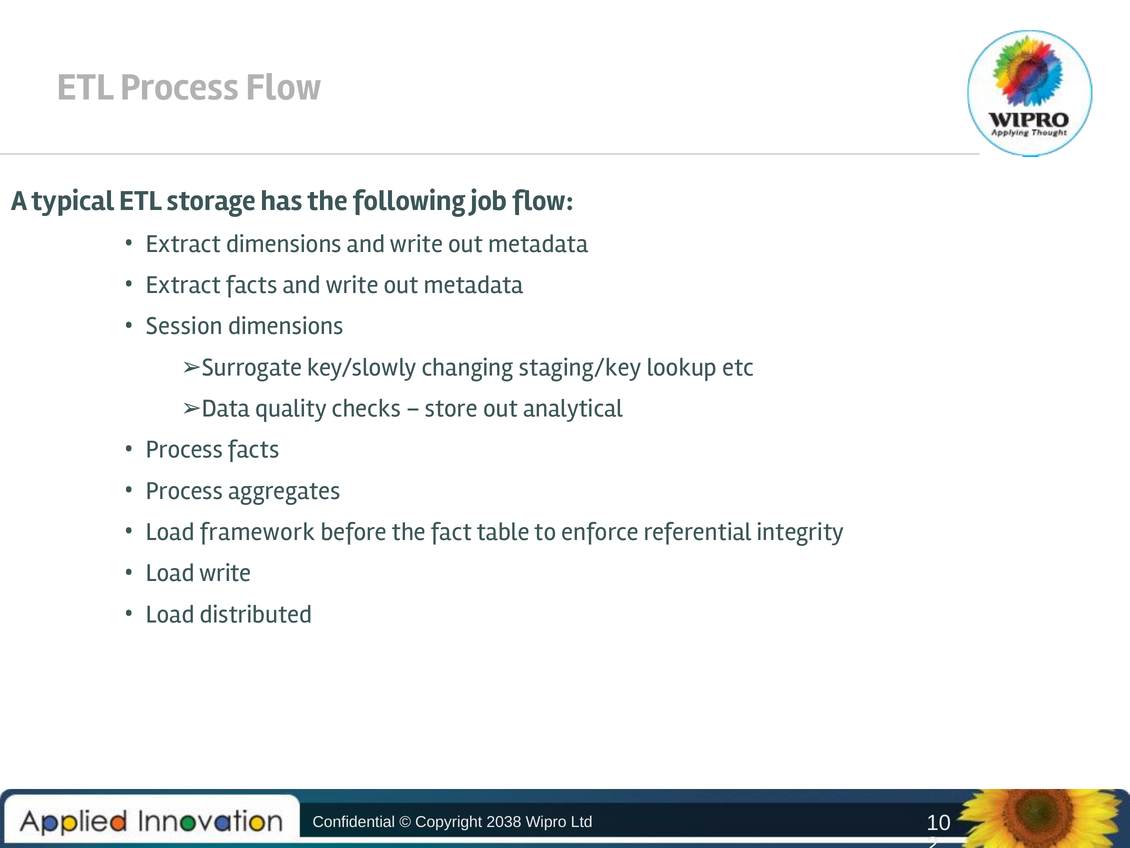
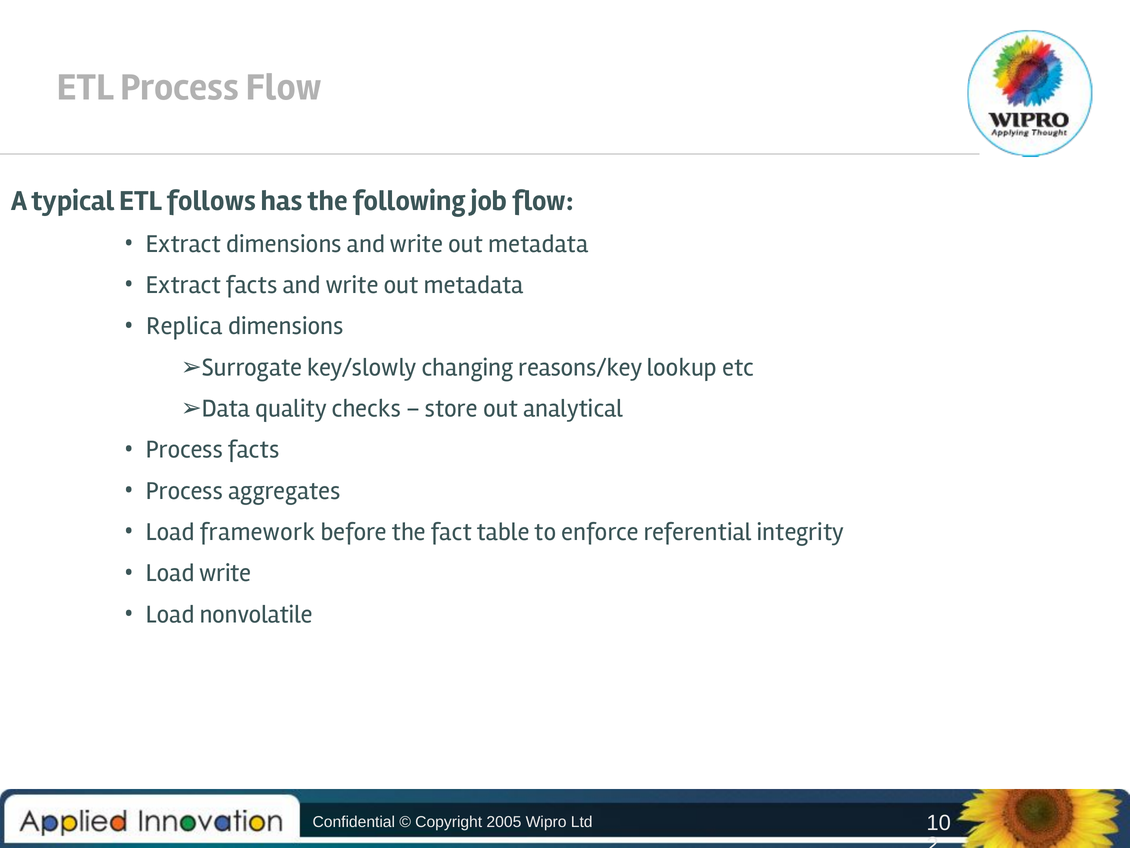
storage: storage -> follows
Session: Session -> Replica
staging/key: staging/key -> reasons/key
distributed: distributed -> nonvolatile
2038: 2038 -> 2005
